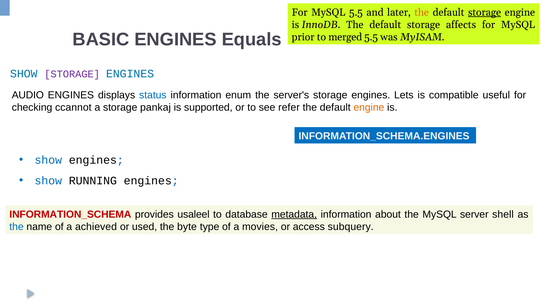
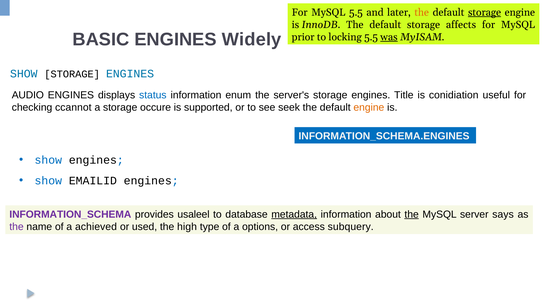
Equals: Equals -> Widely
merged: merged -> locking
was underline: none -> present
STORAGE at (72, 74) colour: purple -> black
Lets: Lets -> Title
compatible: compatible -> conidiation
pankaj: pankaj -> occure
refer: refer -> seek
RUNNING: RUNNING -> EMAILID
INFORMATION_SCHEMA colour: red -> purple
the at (412, 214) underline: none -> present
shell: shell -> says
the at (17, 227) colour: blue -> purple
byte: byte -> high
movies: movies -> options
